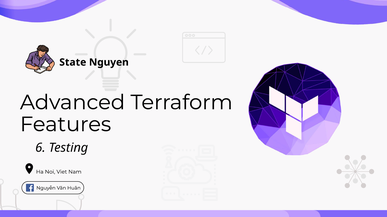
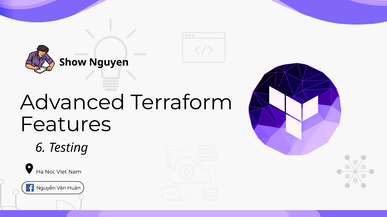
State: State -> Show
